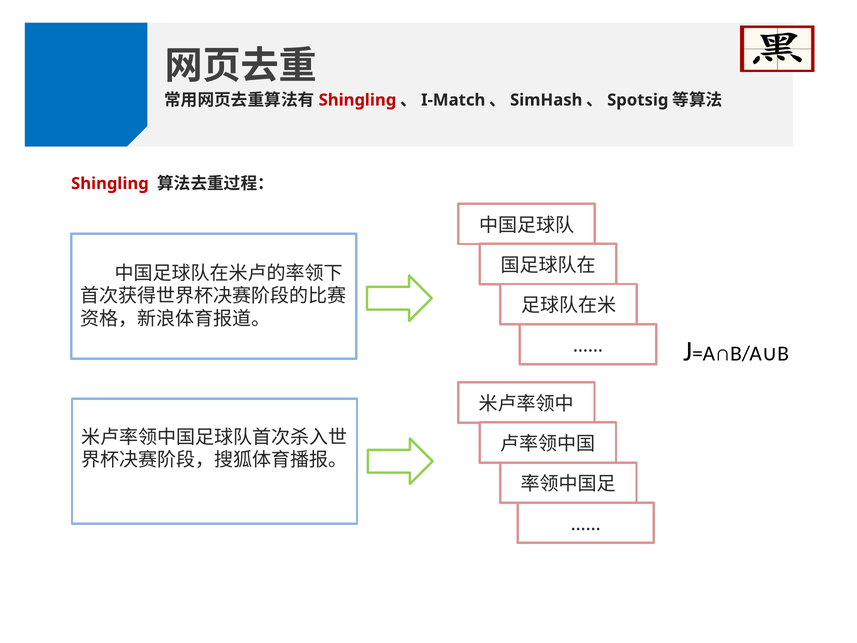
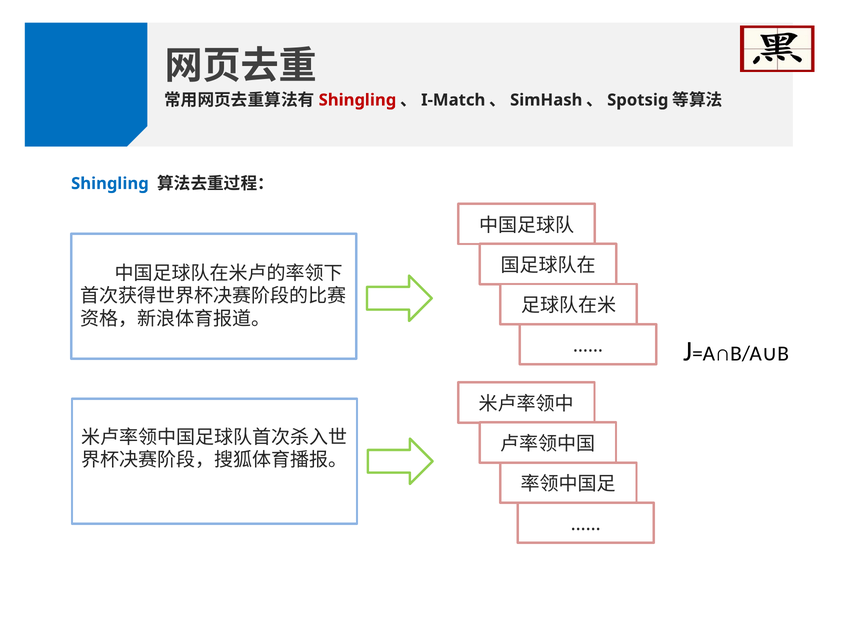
Shingling at (110, 183) colour: red -> blue
